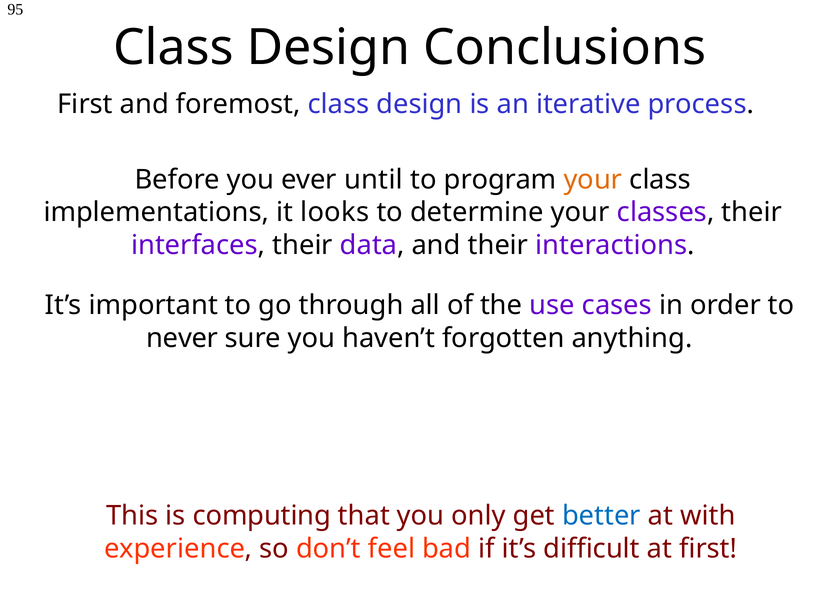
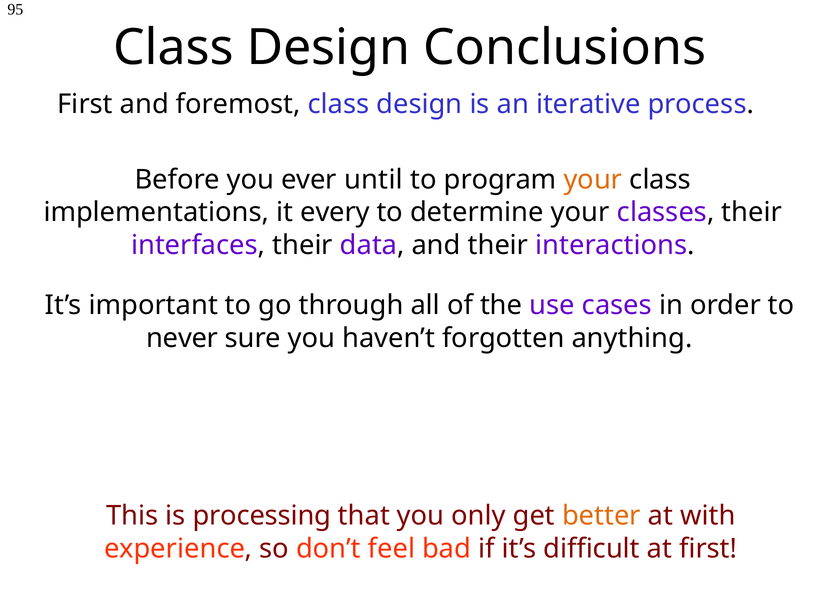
looks: looks -> every
computing: computing -> processing
better colour: blue -> orange
